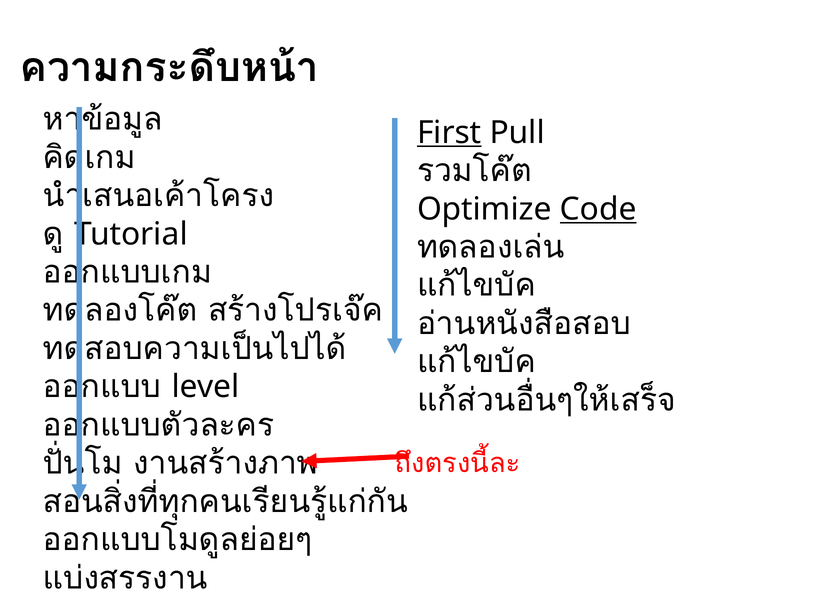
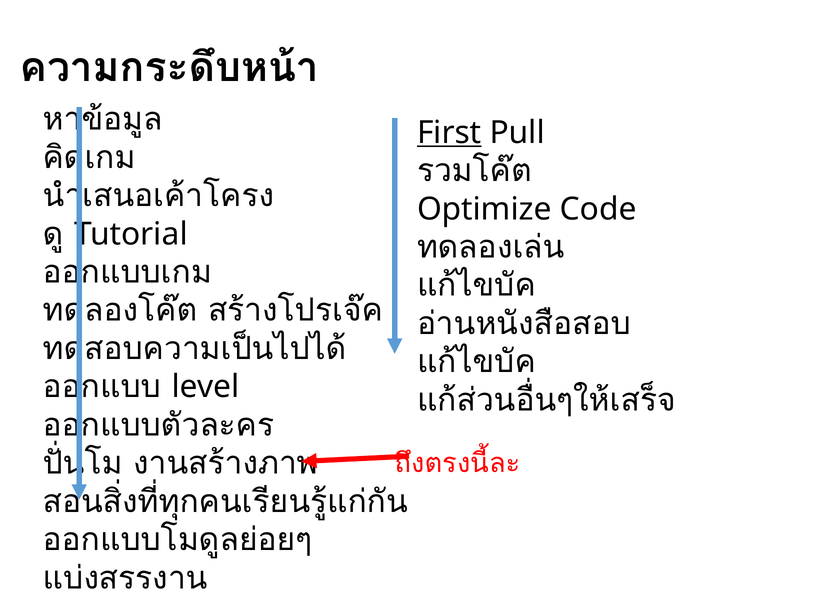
Code underline: present -> none
